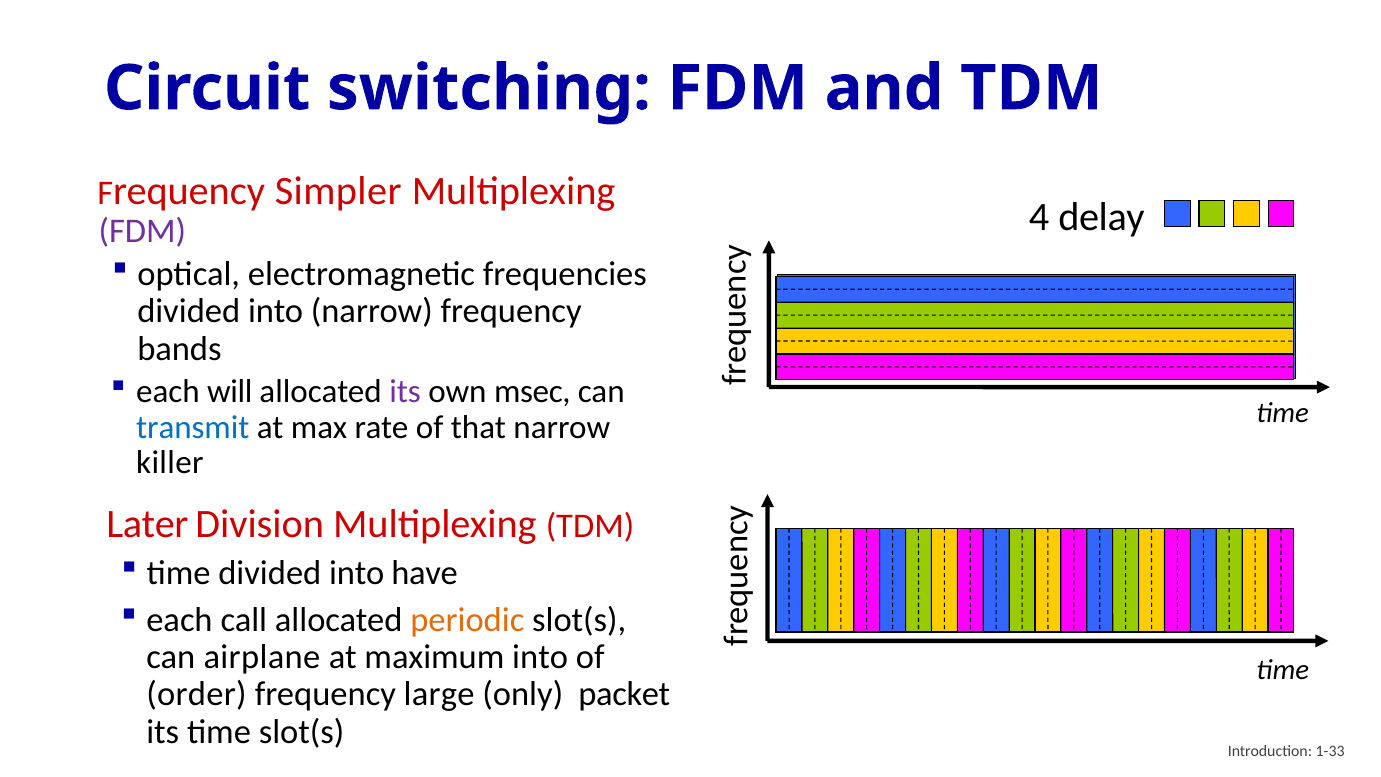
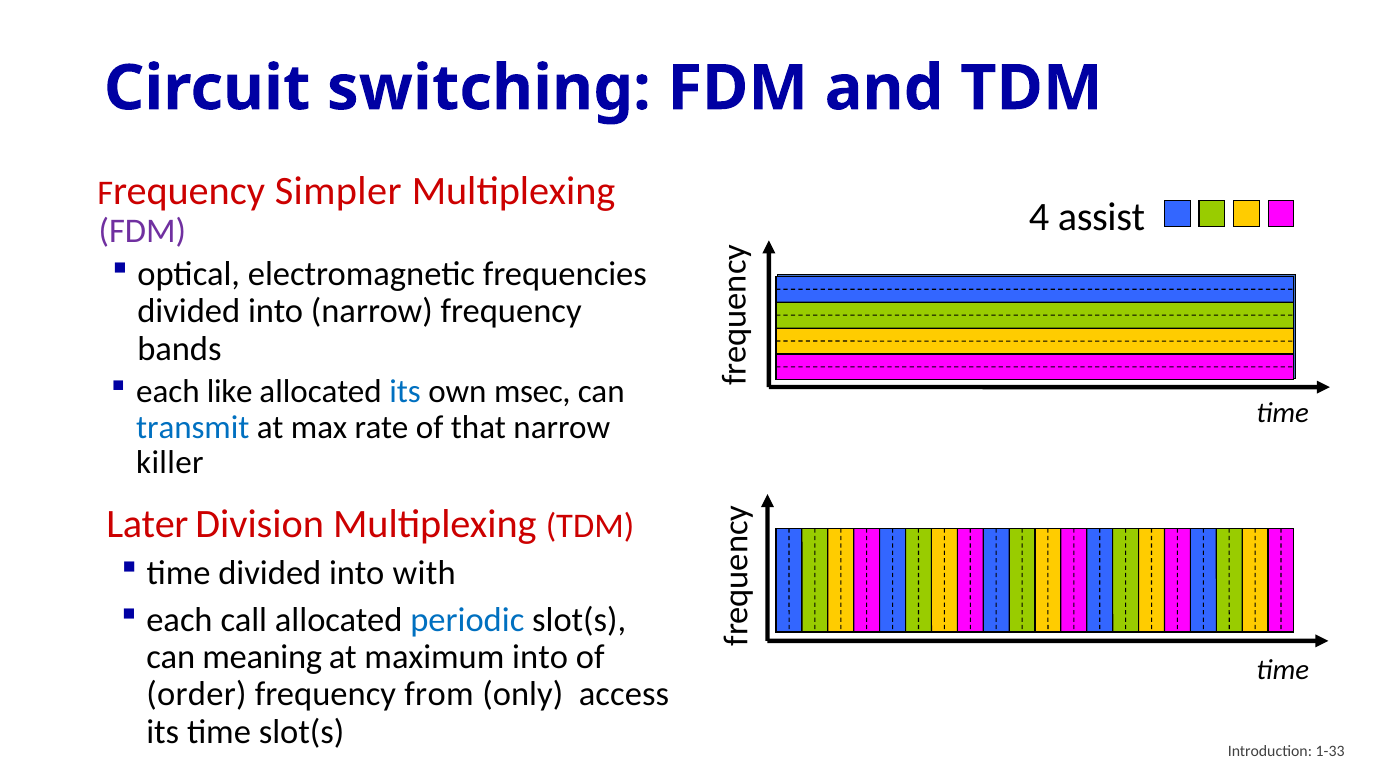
delay: delay -> assist
will: will -> like
its at (405, 391) colour: purple -> blue
have: have -> with
periodic colour: orange -> blue
airplane: airplane -> meaning
large: large -> from
packet: packet -> access
